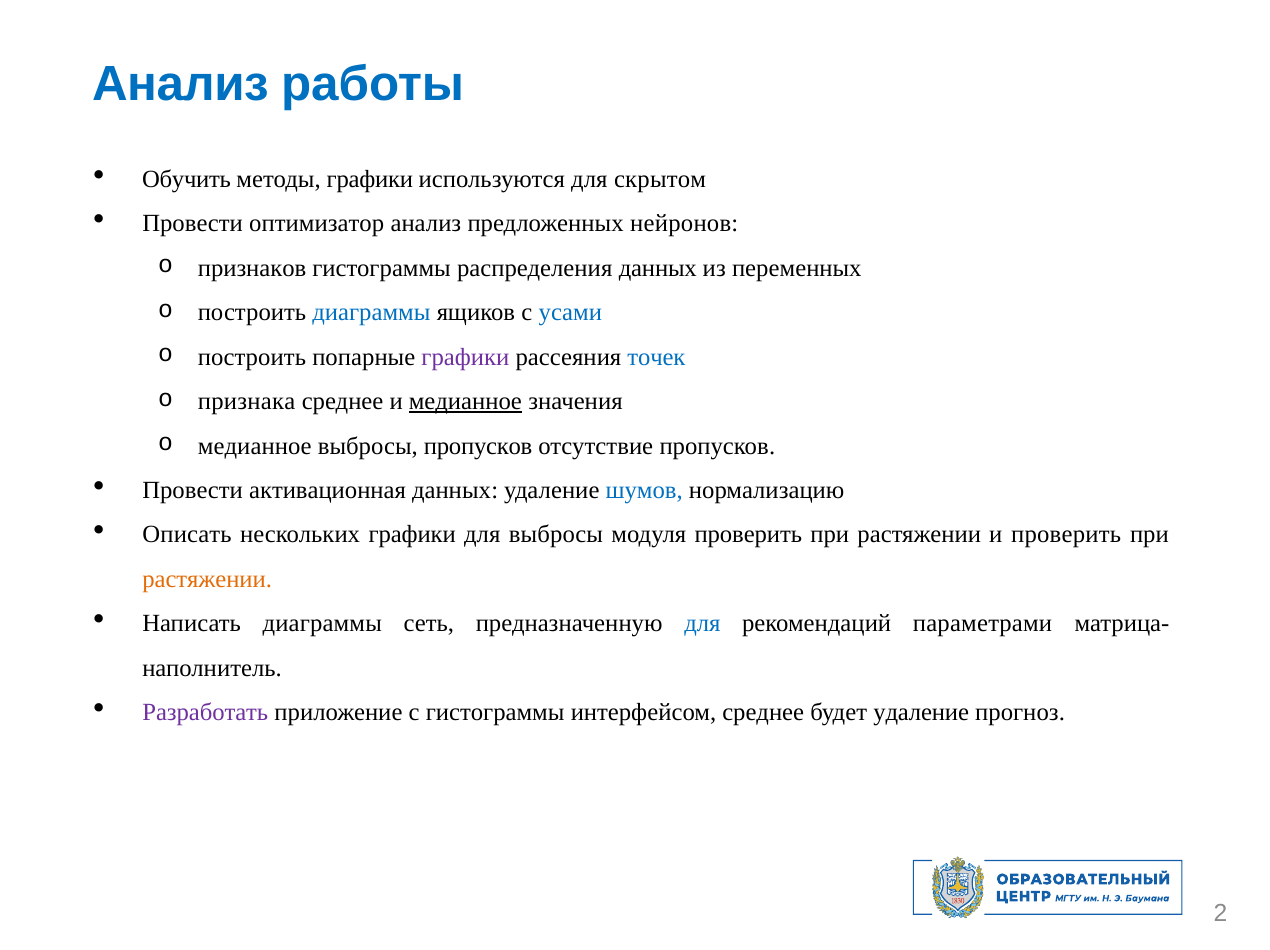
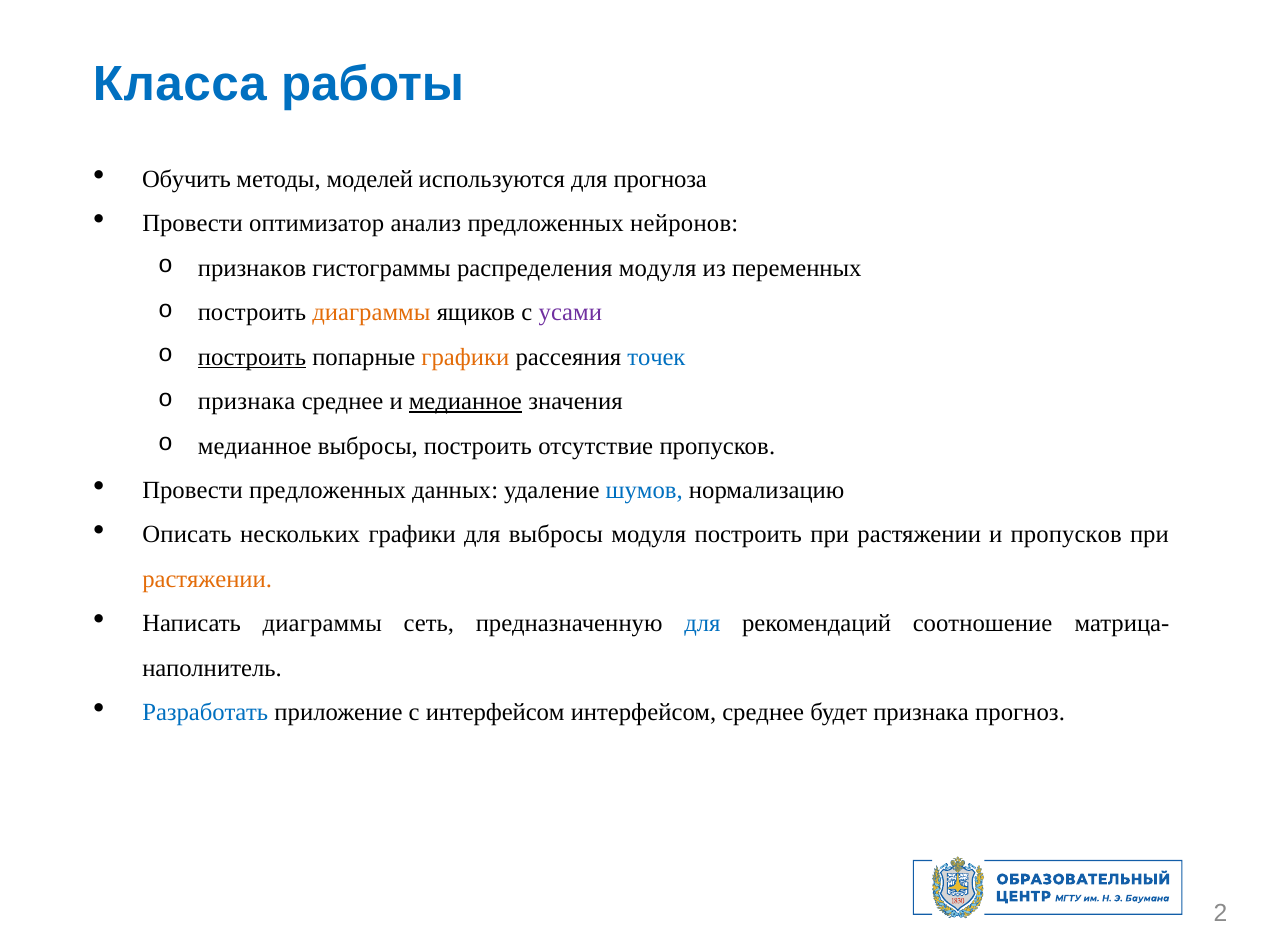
Анализ at (180, 84): Анализ -> Класса
методы графики: графики -> моделей
скрытом: скрытом -> прогноза
распределения данных: данных -> модуля
диаграммы at (371, 312) colour: blue -> orange
усами colour: blue -> purple
построить at (252, 357) underline: none -> present
графики at (465, 357) colour: purple -> orange
выбросы пропусков: пропусков -> построить
Провести активационная: активационная -> предложенных
модуля проверить: проверить -> построить
и проверить: проверить -> пропусков
параметрами: параметрами -> соотношение
Разработать colour: purple -> blue
с гистограммы: гистограммы -> интерфейсом
будет удаление: удаление -> признака
